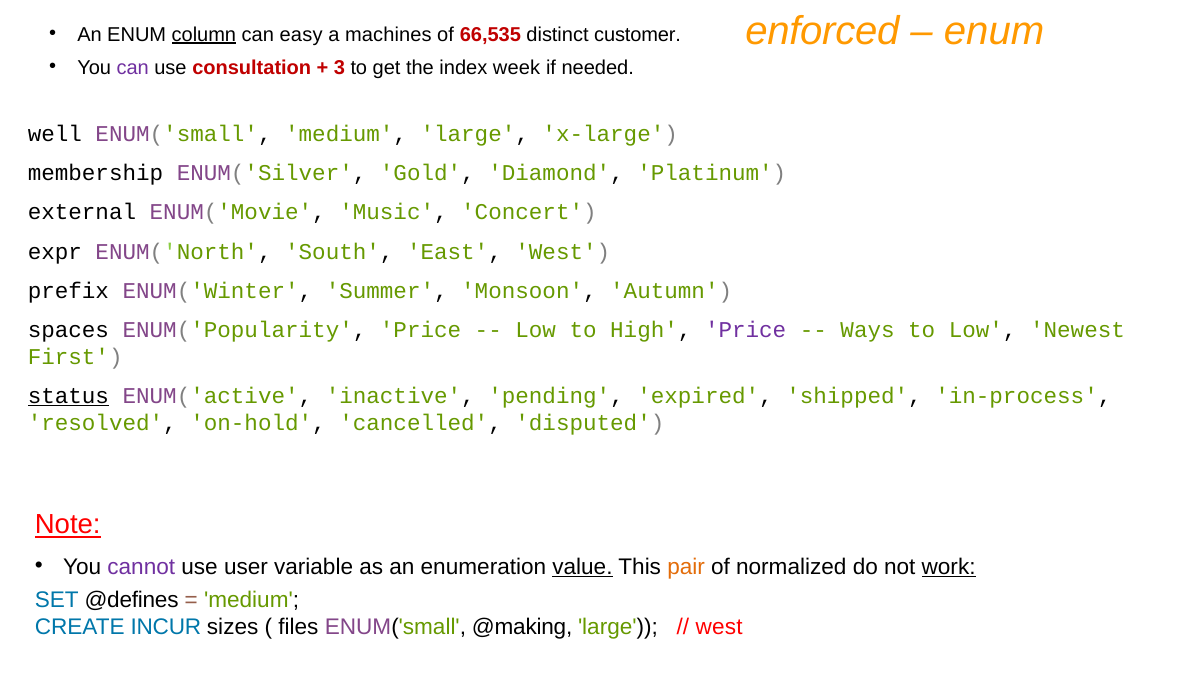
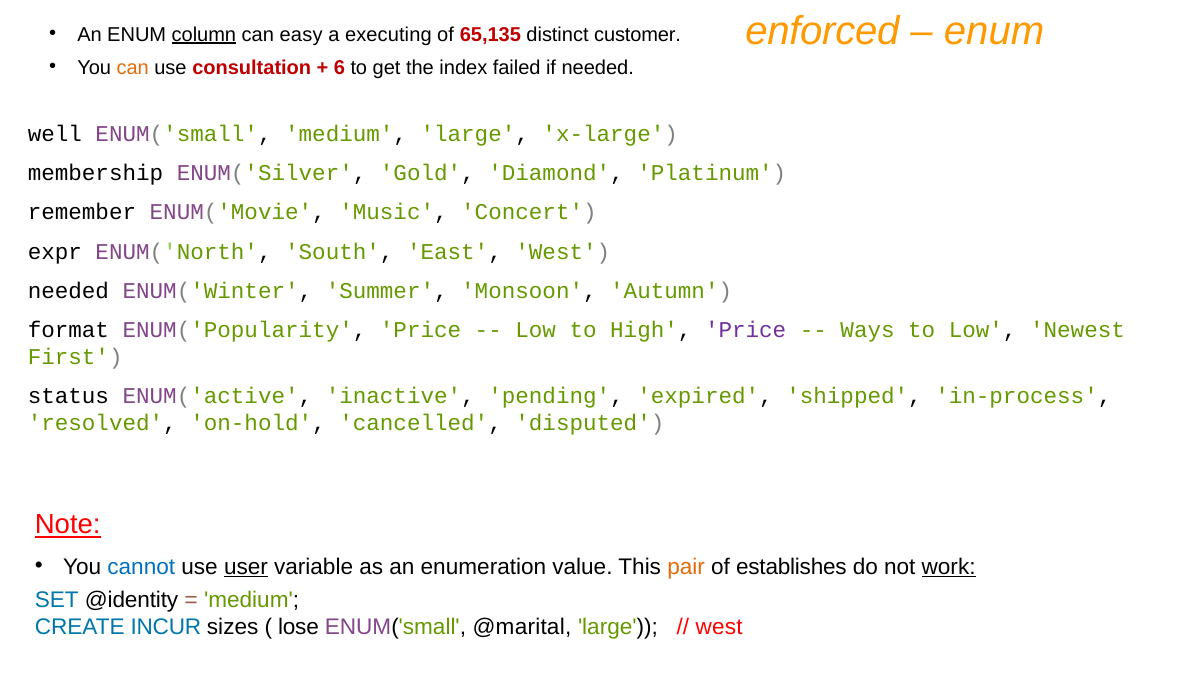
machines: machines -> executing
66,535: 66,535 -> 65,135
can at (133, 68) colour: purple -> orange
3: 3 -> 6
week: week -> failed
external: external -> remember
prefix at (68, 291): prefix -> needed
spaces: spaces -> format
status underline: present -> none
cannot colour: purple -> blue
user underline: none -> present
value underline: present -> none
normalized: normalized -> establishes
@defines: @defines -> @identity
files: files -> lose
@making: @making -> @marital
